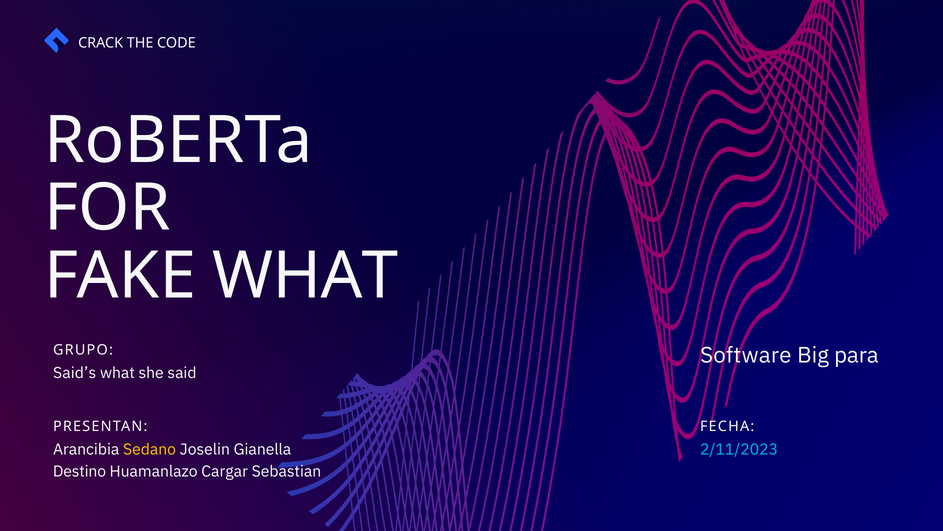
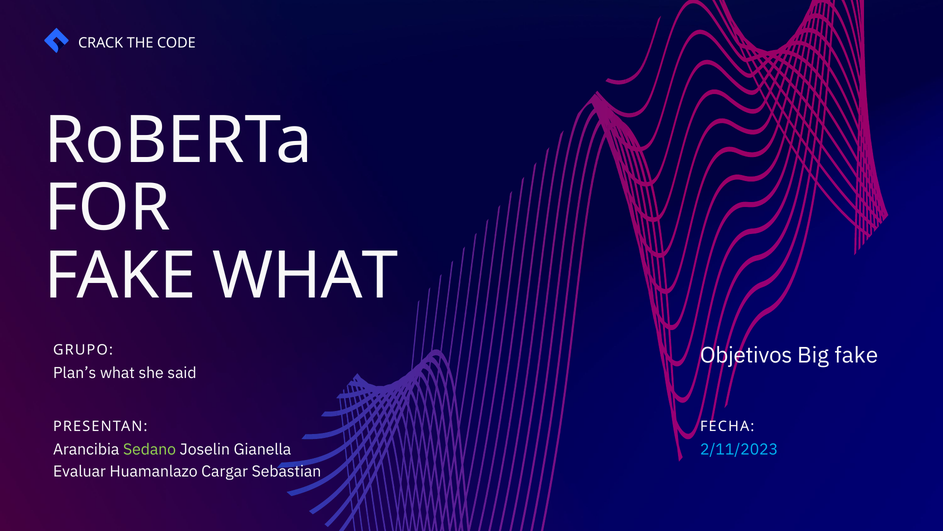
Software: Software -> Objetivos
Big para: para -> fake
Said’s: Said’s -> Plan’s
Sedano colour: yellow -> light green
Destino: Destino -> Evaluar
